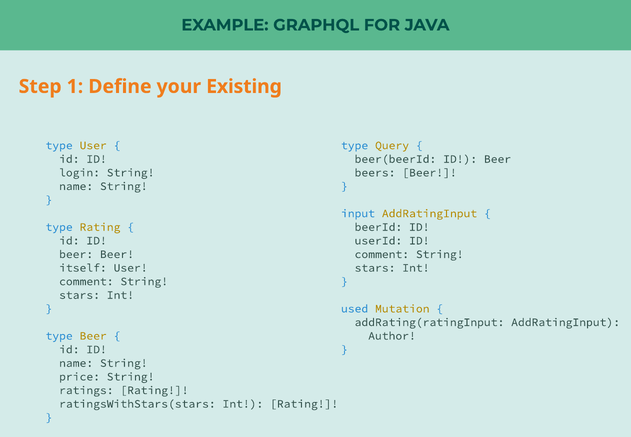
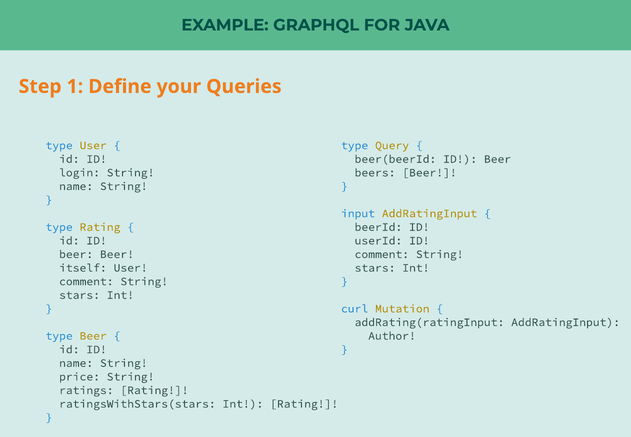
Existing: Existing -> Queries
used: used -> curl
